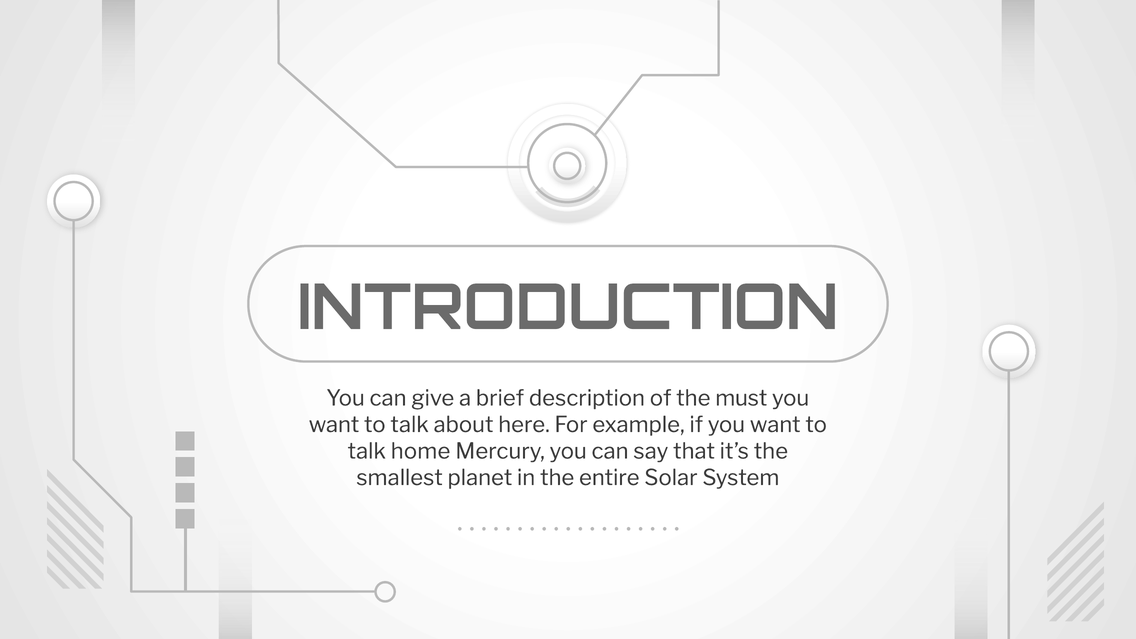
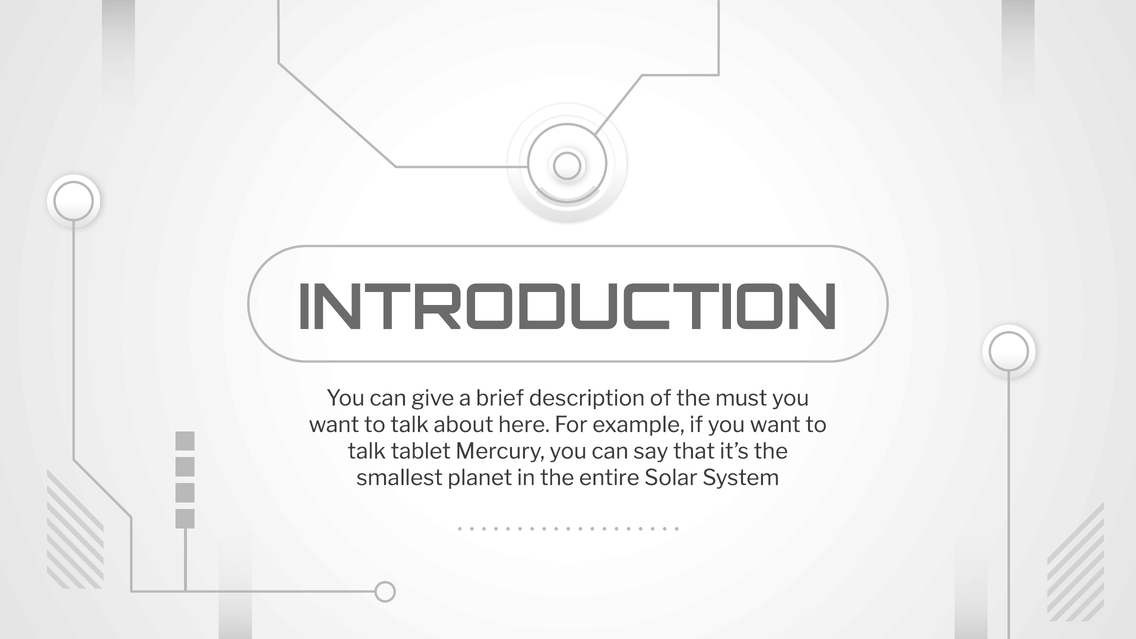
home: home -> tablet
